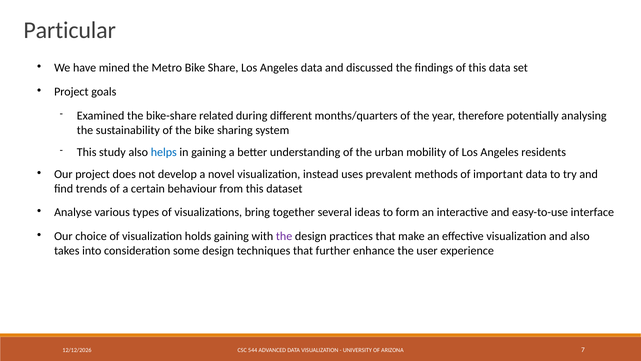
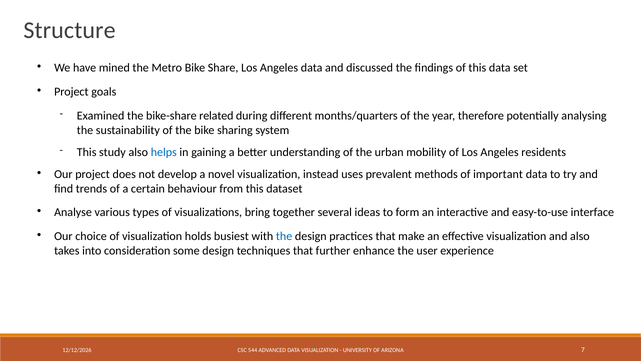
Particular: Particular -> Structure
holds gaining: gaining -> busiest
the at (284, 236) colour: purple -> blue
